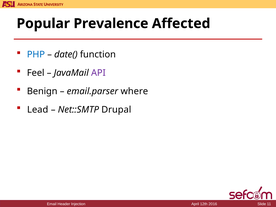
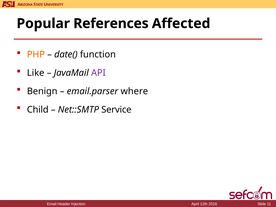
Prevalence: Prevalence -> References
PHP colour: blue -> orange
Feel: Feel -> Like
Lead: Lead -> Child
Drupal: Drupal -> Service
